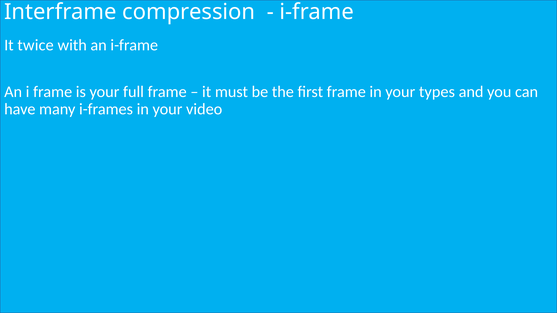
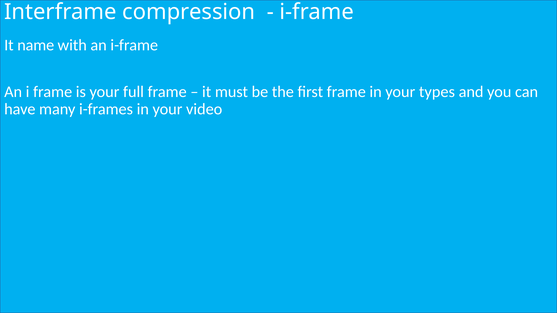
twice: twice -> name
